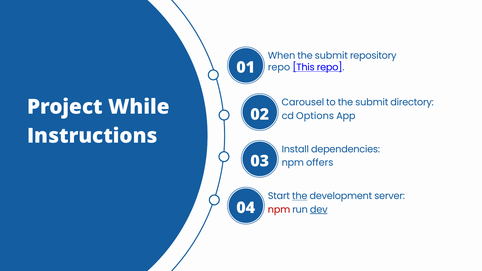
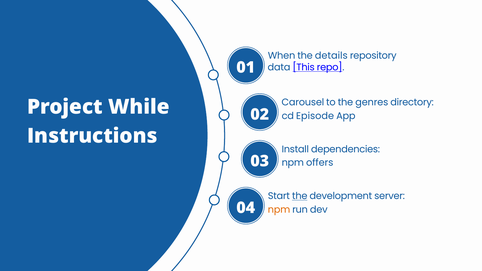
submit at (331, 56): submit -> details
repo at (279, 67): repo -> data
to the submit: submit -> genres
Options: Options -> Episode
npm at (279, 210) colour: red -> orange
dev underline: present -> none
